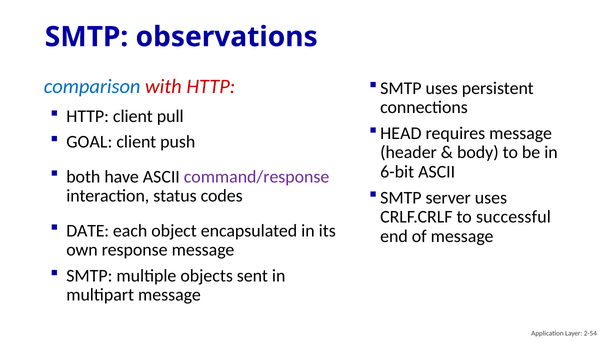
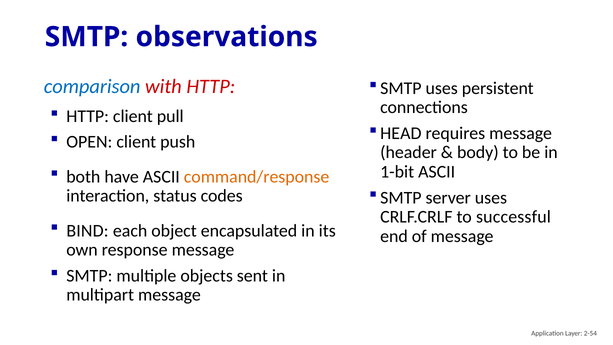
GOAL: GOAL -> OPEN
6-bit: 6-bit -> 1-bit
command/response colour: purple -> orange
DATE: DATE -> BIND
